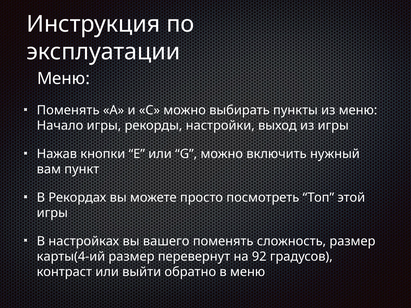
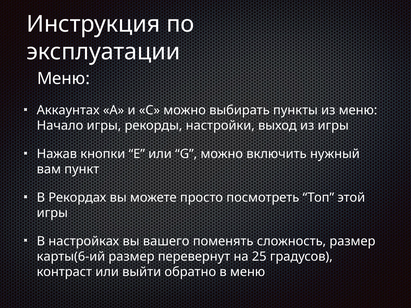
Поменять at (68, 110): Поменять -> Аккаунтах
карты(4-ий: карты(4-ий -> карты(6-ий
92: 92 -> 25
